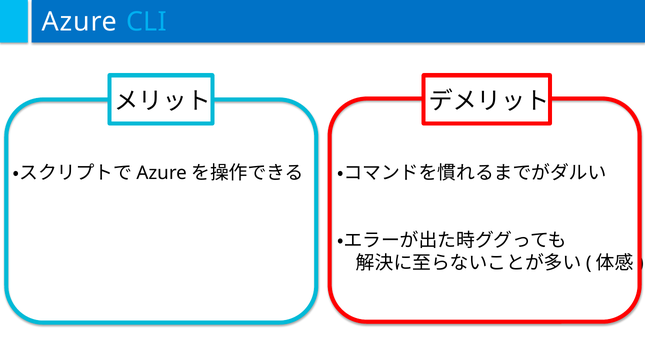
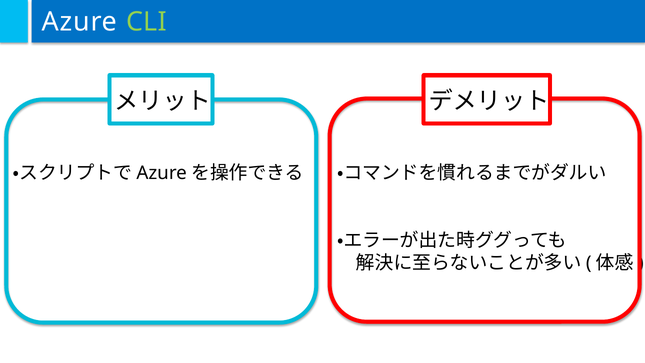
CLI colour: light blue -> light green
